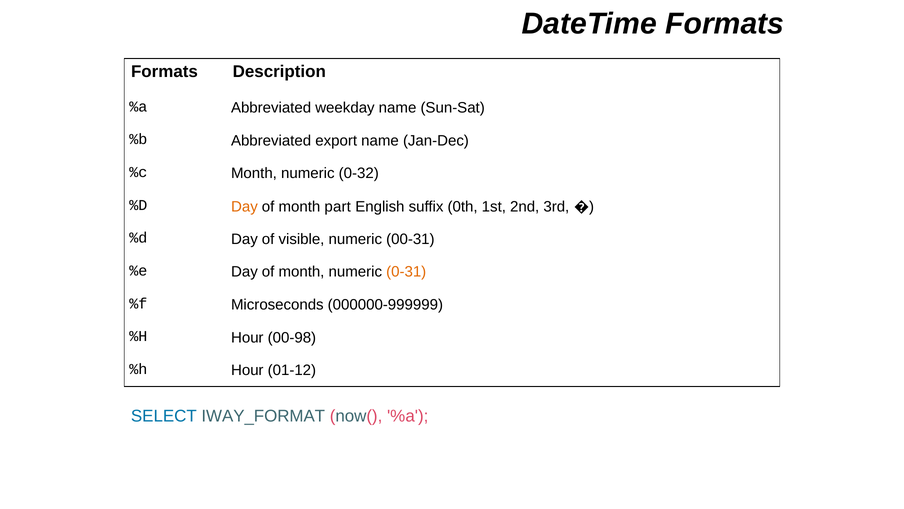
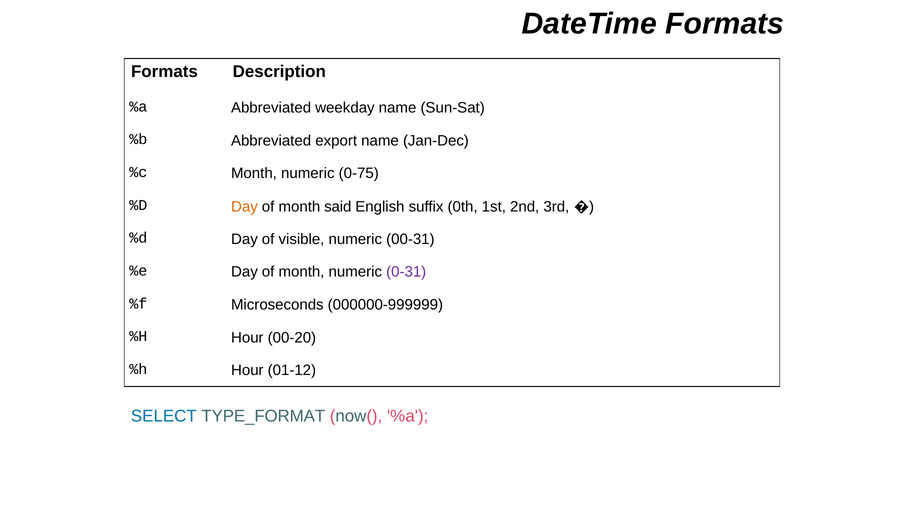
0-32: 0-32 -> 0-75
part: part -> said
0-31 colour: orange -> purple
00-98: 00-98 -> 00-20
IWAY_FORMAT: IWAY_FORMAT -> TYPE_FORMAT
